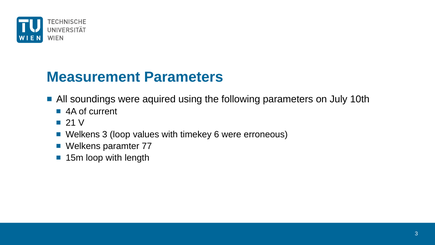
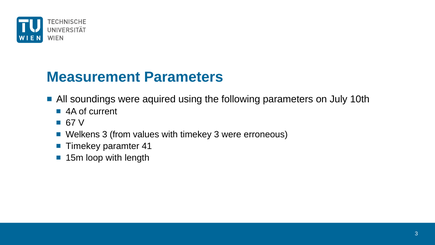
21: 21 -> 67
3 loop: loop -> from
timekey 6: 6 -> 3
Welkens at (83, 146): Welkens -> Timekey
77: 77 -> 41
